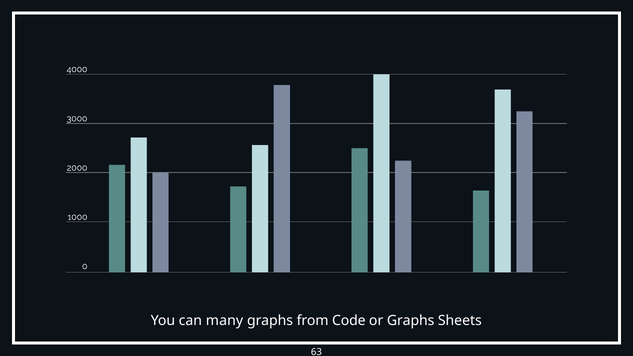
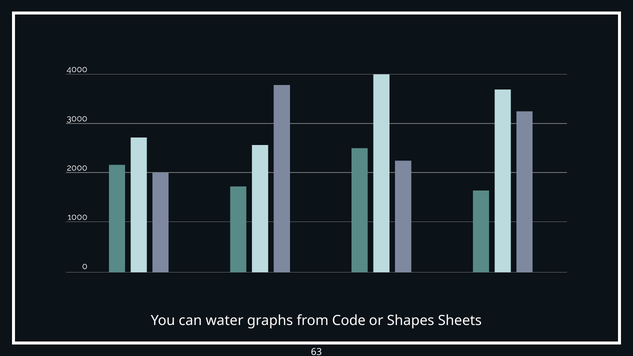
many: many -> water
or Graphs: Graphs -> Shapes
